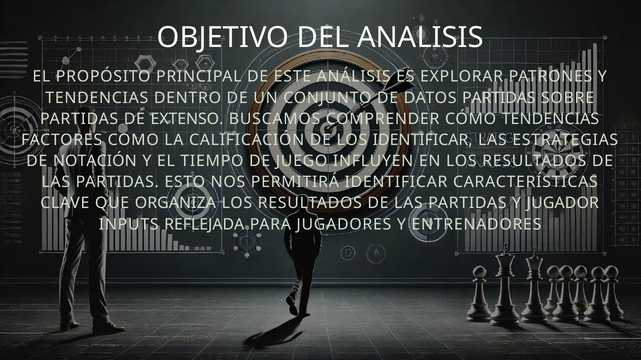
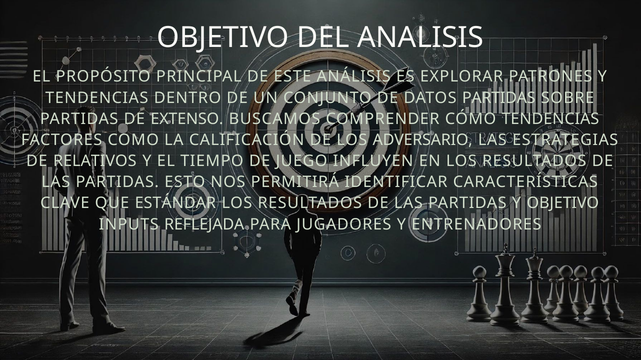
LOS IDENTIFICAR: IDENTIFICAR -> ADVERSARIO
NOTACIÓN: NOTACIÓN -> RELATIVOS
ORGANIZA: ORGANIZA -> ESTÁNDAR
Y JUGADOR: JUGADOR -> OBJETIVO
